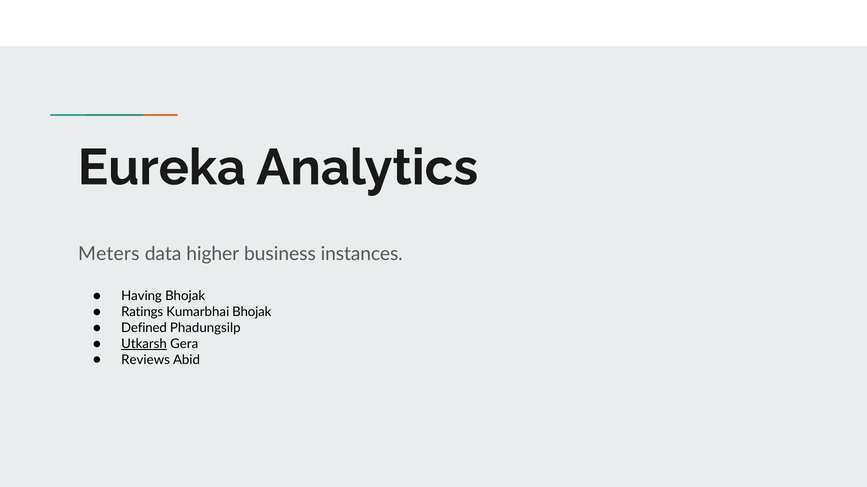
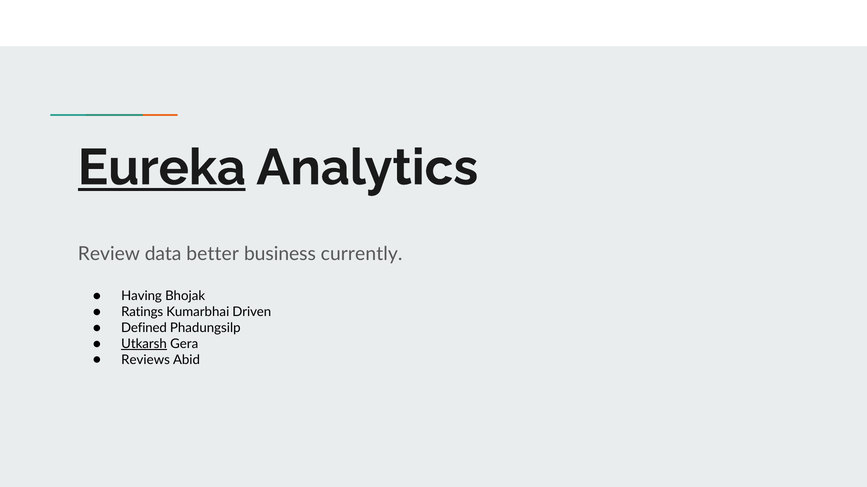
Eureka underline: none -> present
Meters: Meters -> Review
higher: higher -> better
instances: instances -> currently
Kumarbhai Bhojak: Bhojak -> Driven
